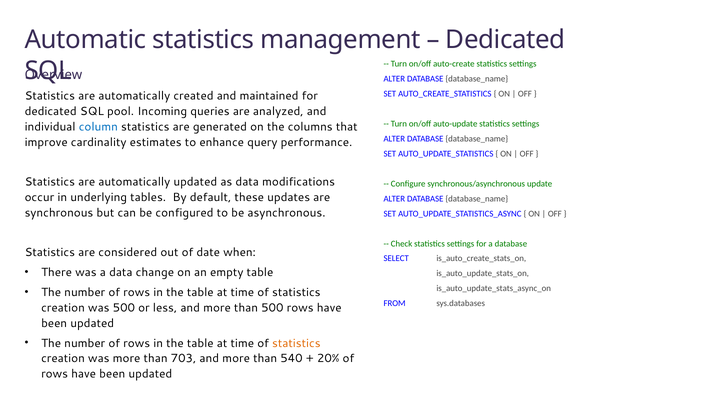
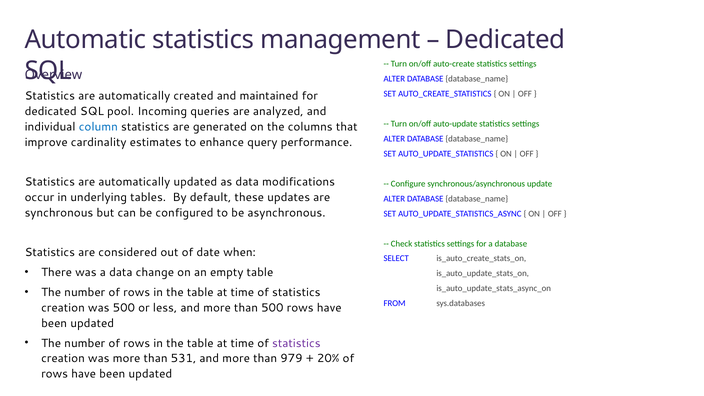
statistics at (296, 343) colour: orange -> purple
703: 703 -> 531
540: 540 -> 979
